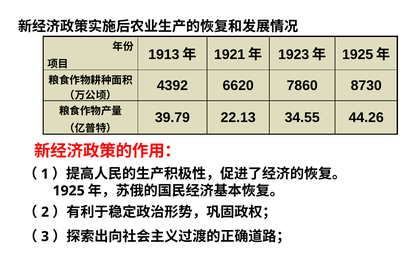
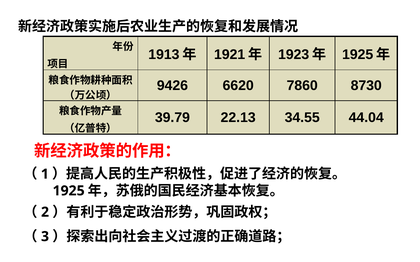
4392: 4392 -> 9426
44.26: 44.26 -> 44.04
